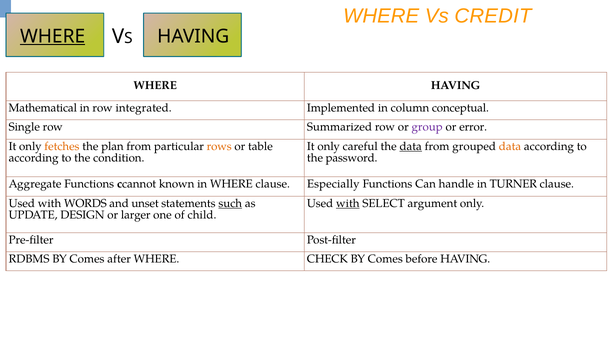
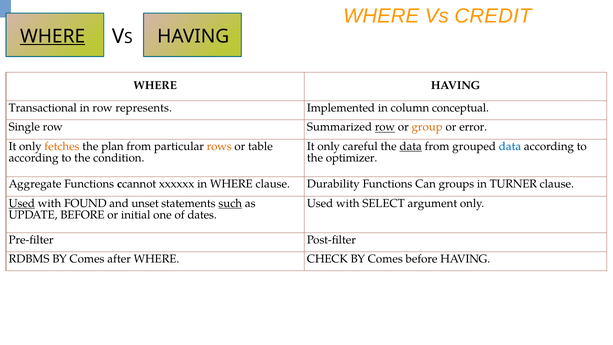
Mathematical: Mathematical -> Transactional
integrated: integrated -> represents
row at (385, 127) underline: none -> present
group colour: purple -> orange
data at (510, 146) colour: orange -> blue
password: password -> optimizer
known: known -> xxxxxx
Especially: Especially -> Durability
handle: handle -> groups
Used at (22, 203) underline: none -> present
WORDS: WORDS -> FOUND
with at (348, 203) underline: present -> none
UPDATE DESIGN: DESIGN -> BEFORE
larger: larger -> initial
child: child -> dates
